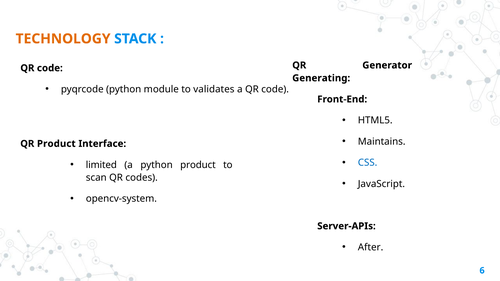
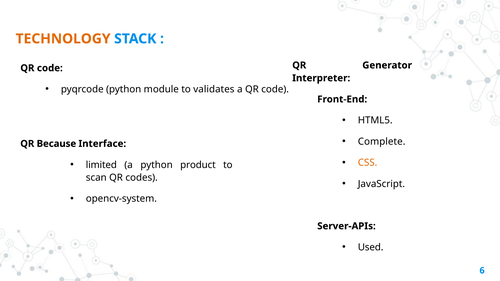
Generating: Generating -> Interpreter
Maintains: Maintains -> Complete
QR Product: Product -> Because
CSS colour: blue -> orange
After: After -> Used
